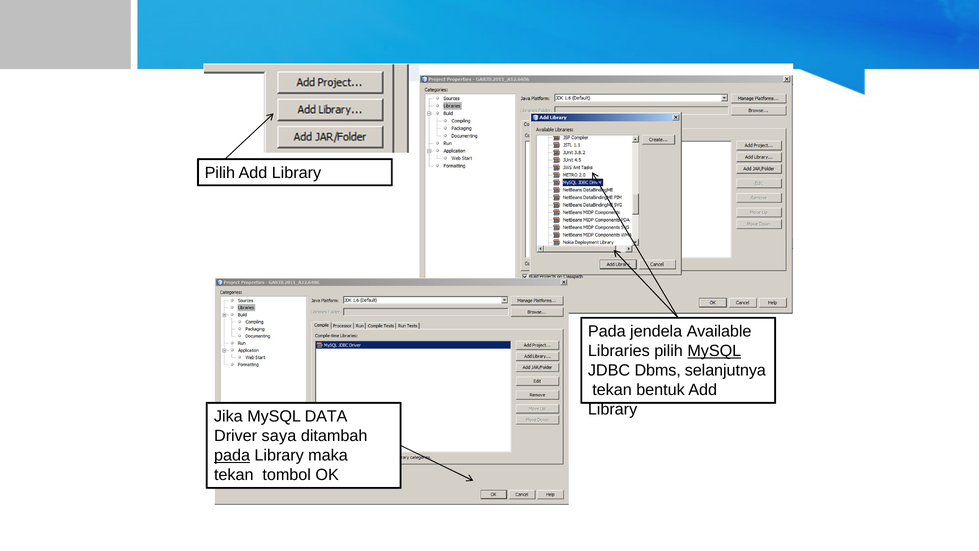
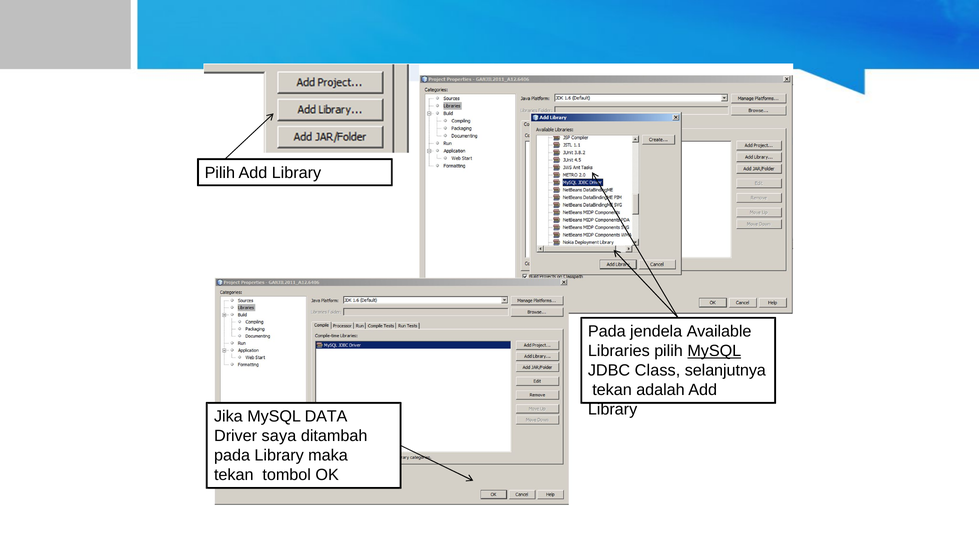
Dbms: Dbms -> Class
bentuk: bentuk -> adalah
pada at (232, 455) underline: present -> none
